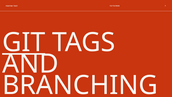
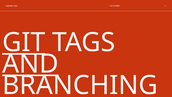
AND underline: none -> present
